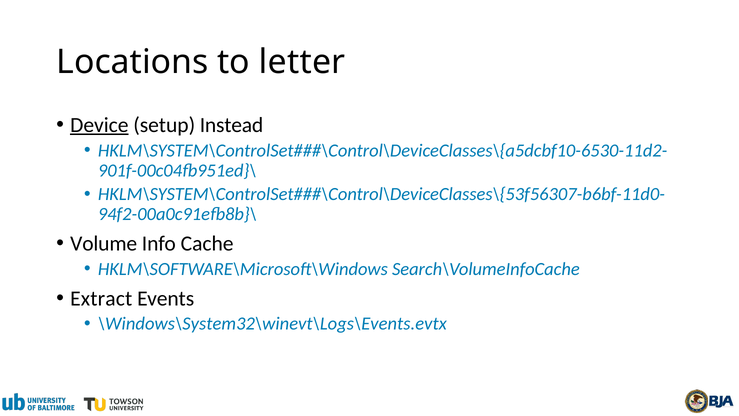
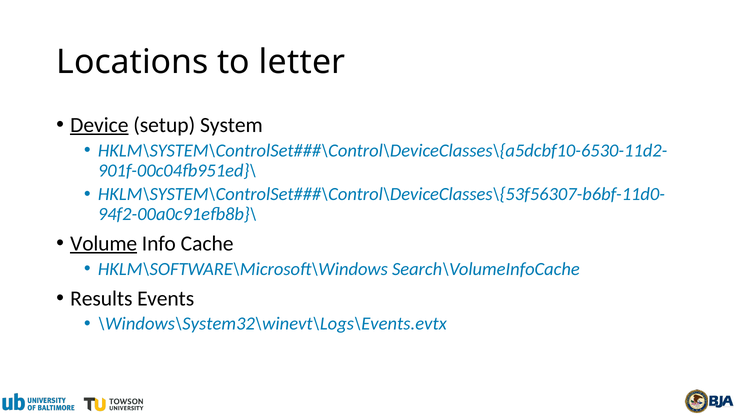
Instead: Instead -> System
Volume underline: none -> present
Extract: Extract -> Results
